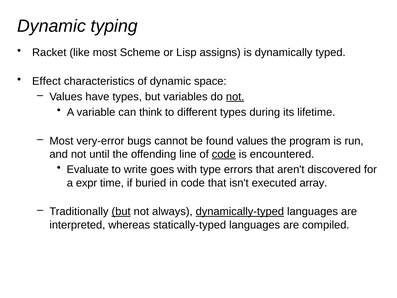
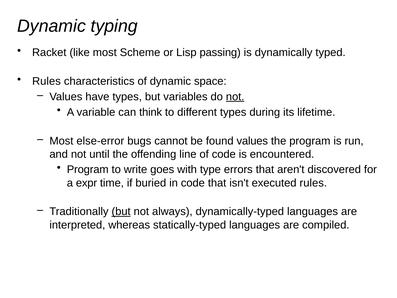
assigns: assigns -> passing
Effect at (46, 81): Effect -> Rules
very-error: very-error -> else-error
code at (224, 154) underline: present -> none
Evaluate at (88, 169): Evaluate -> Program
executed array: array -> rules
dynamically-typed underline: present -> none
